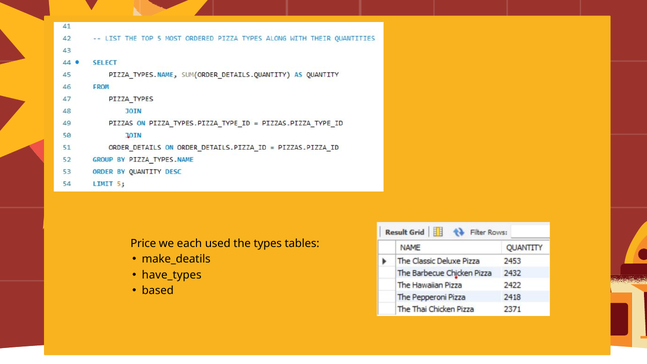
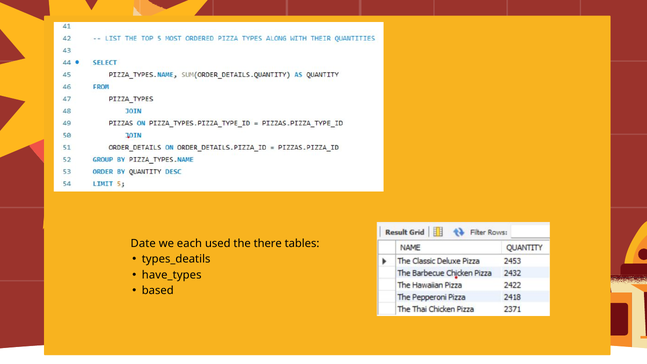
Price: Price -> Date
types: types -> there
make_deatils: make_deatils -> types_deatils
